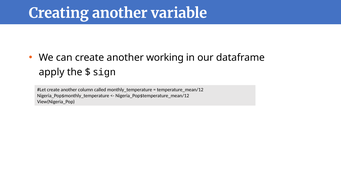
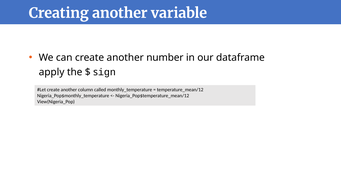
working: working -> number
